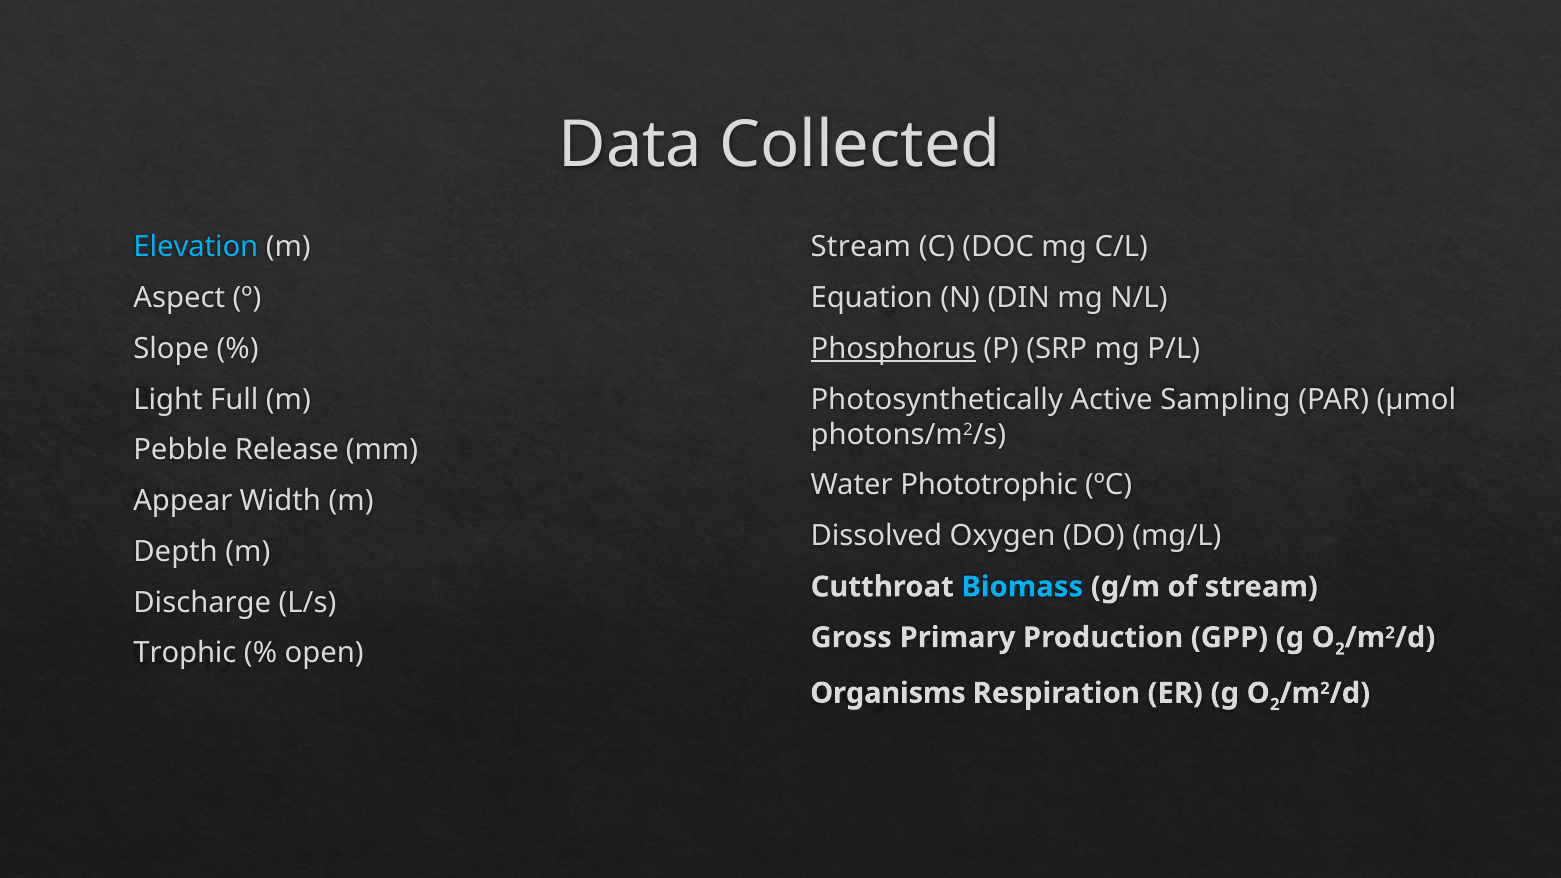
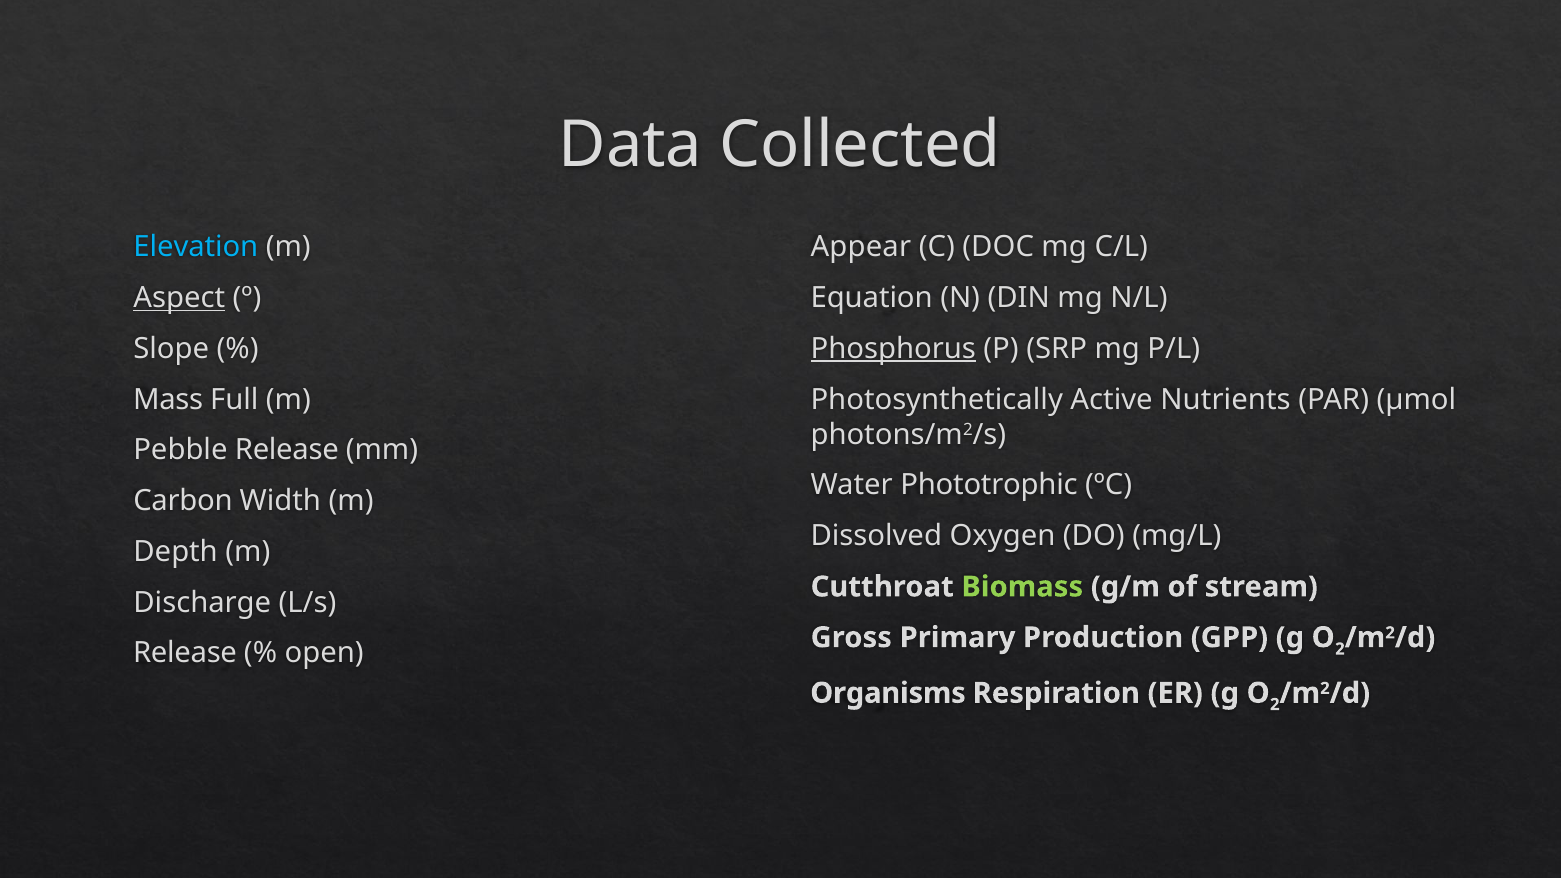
Stream at (861, 247): Stream -> Appear
Aspect underline: none -> present
Light: Light -> Mass
Sampling: Sampling -> Nutrients
Appear: Appear -> Carbon
Biomass colour: light blue -> light green
Trophic at (185, 653): Trophic -> Release
